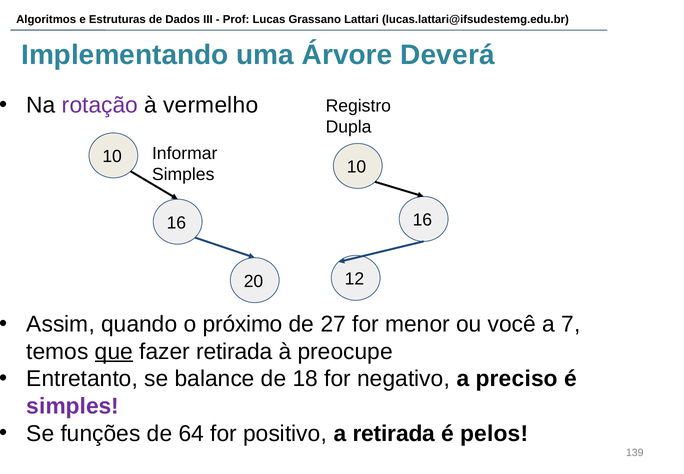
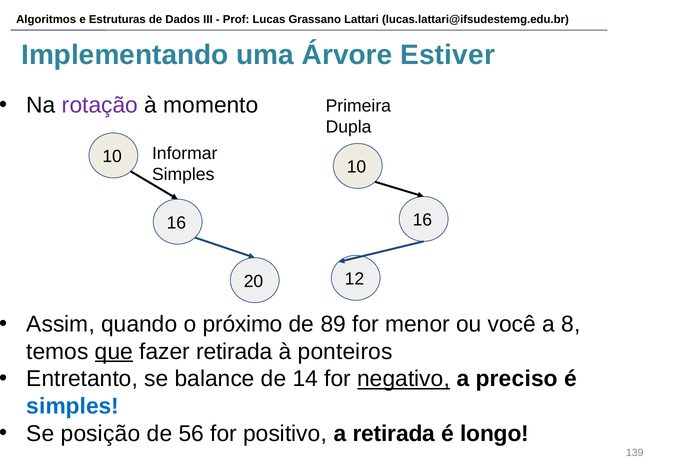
Deverá: Deverá -> Estiver
vermelho: vermelho -> momento
Registro: Registro -> Primeira
27: 27 -> 89
7: 7 -> 8
preocupe: preocupe -> ponteiros
18: 18 -> 14
negativo underline: none -> present
simples at (73, 406) colour: purple -> blue
funções: funções -> posição
64: 64 -> 56
pelos: pelos -> longo
